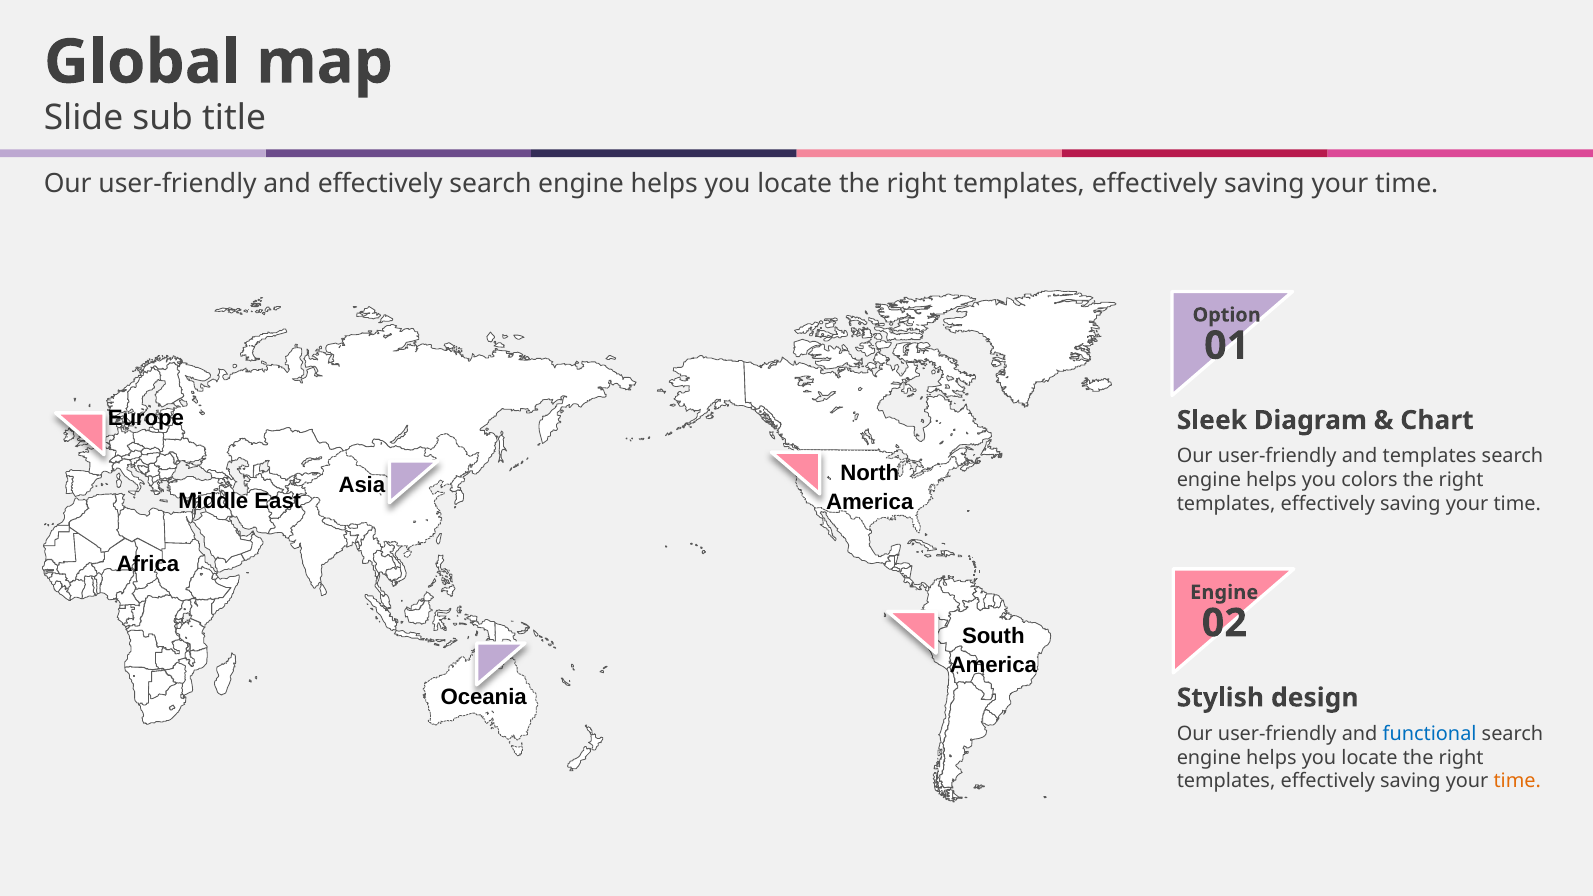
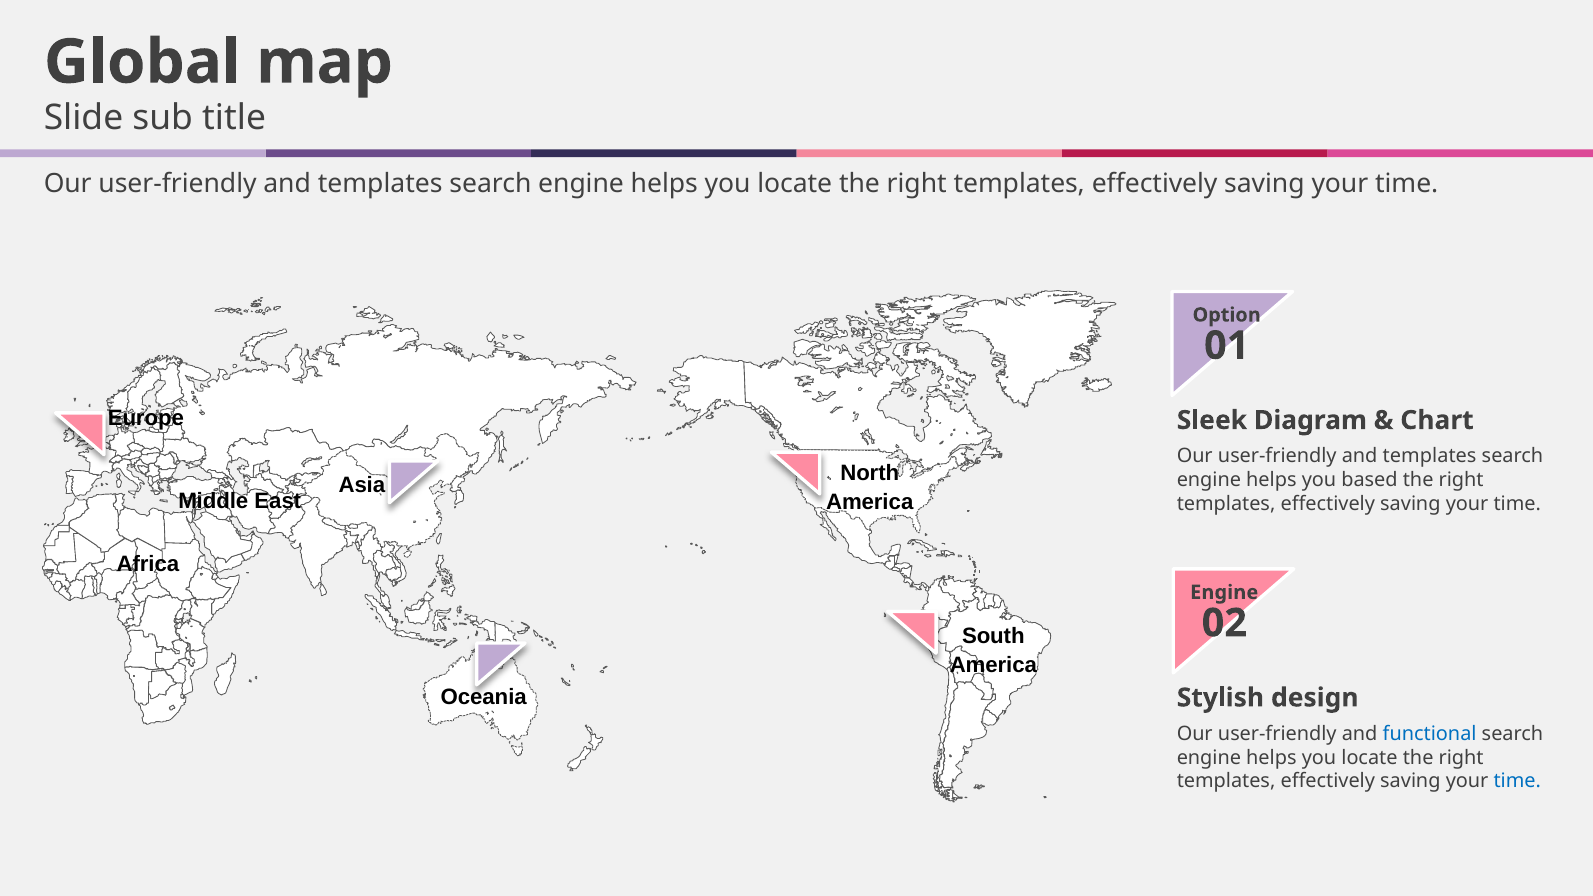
effectively at (380, 183): effectively -> templates
colors: colors -> based
time at (1517, 781) colour: orange -> blue
